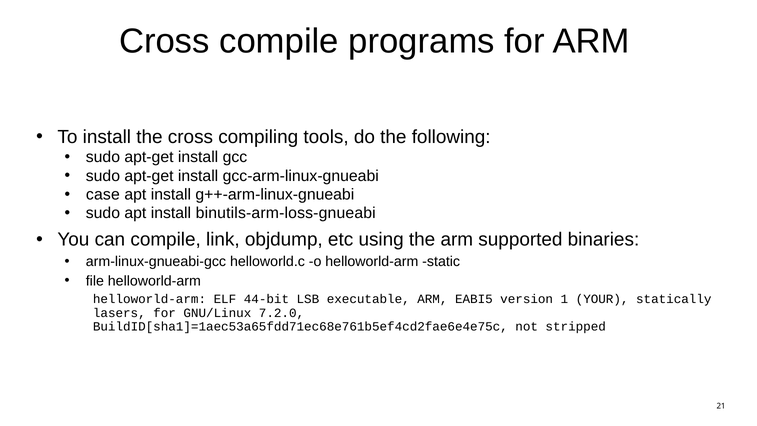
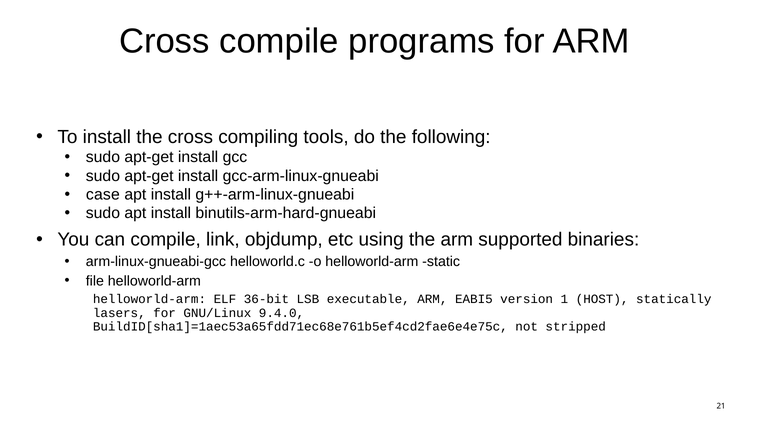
binutils-arm-loss-gnueabi: binutils-arm-loss-gnueabi -> binutils-arm-hard-gnueabi
44-bit: 44-bit -> 36-bit
YOUR: YOUR -> HOST
7.2.0: 7.2.0 -> 9.4.0
